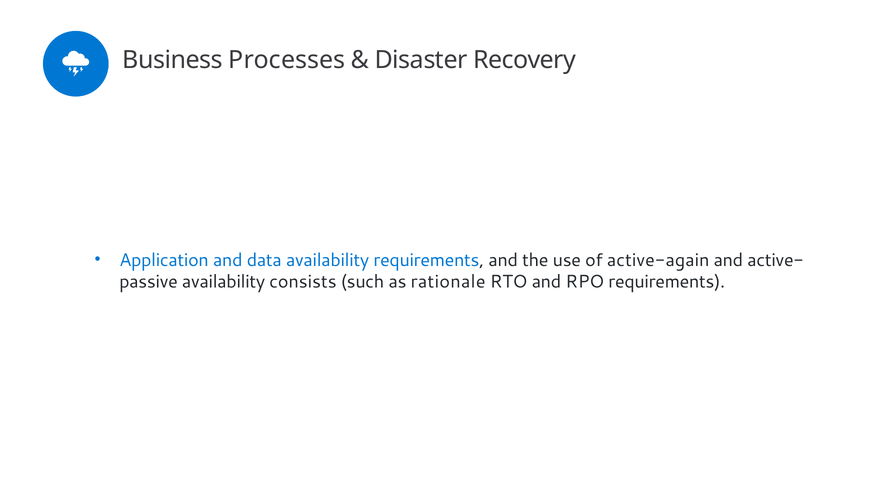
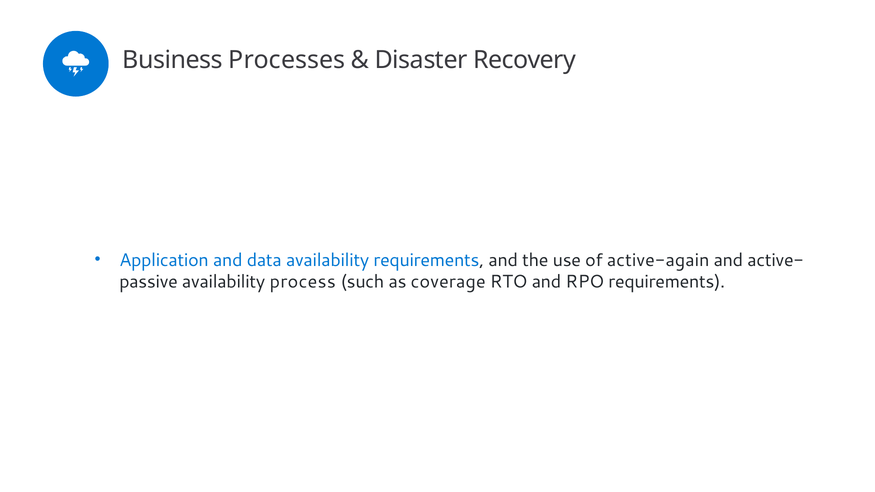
consists: consists -> process
rationale: rationale -> coverage
